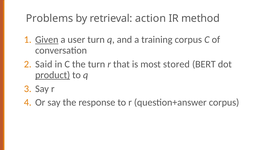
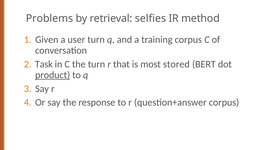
action: action -> selfies
Given underline: present -> none
Said: Said -> Task
